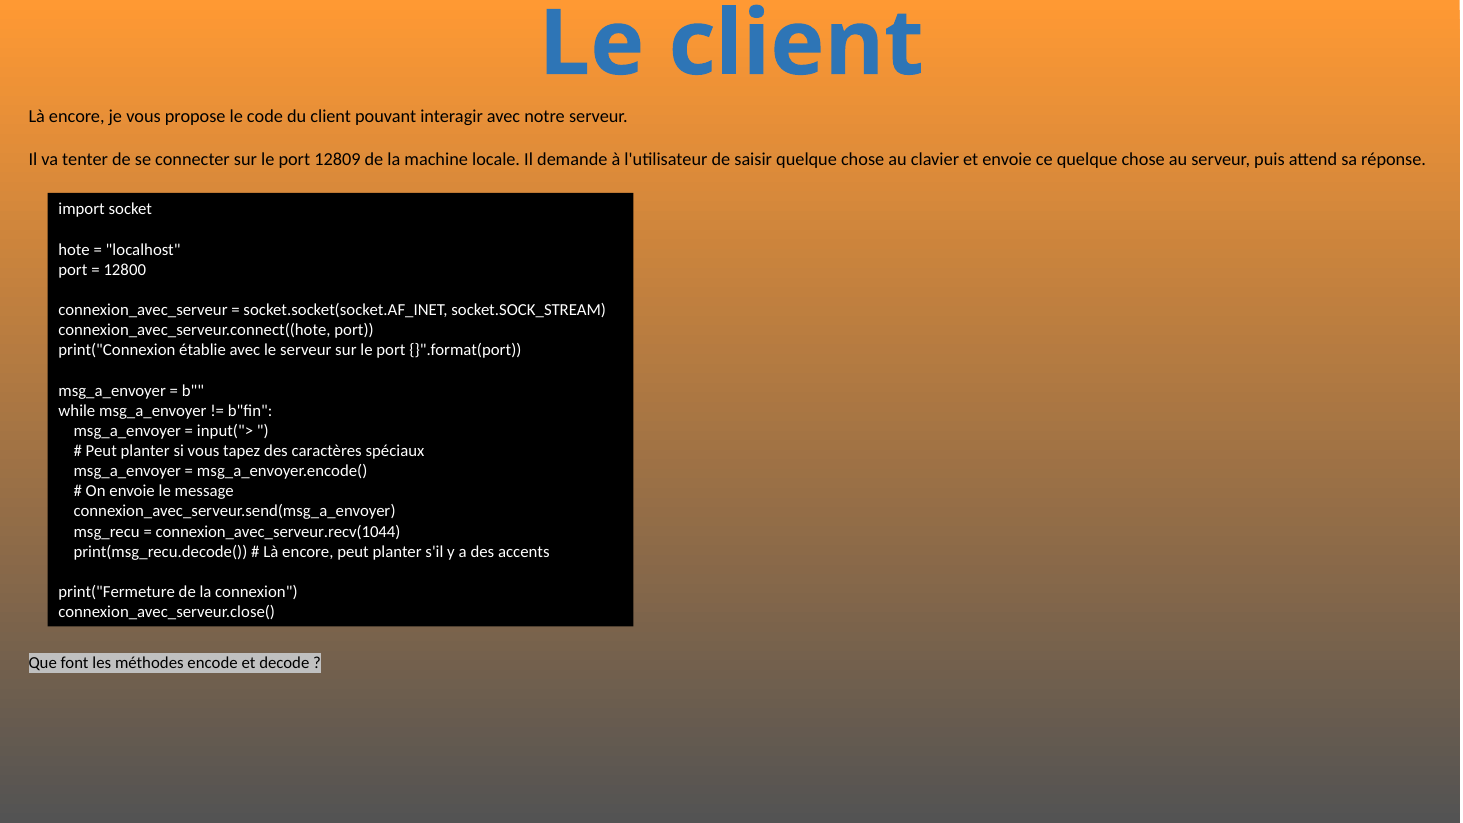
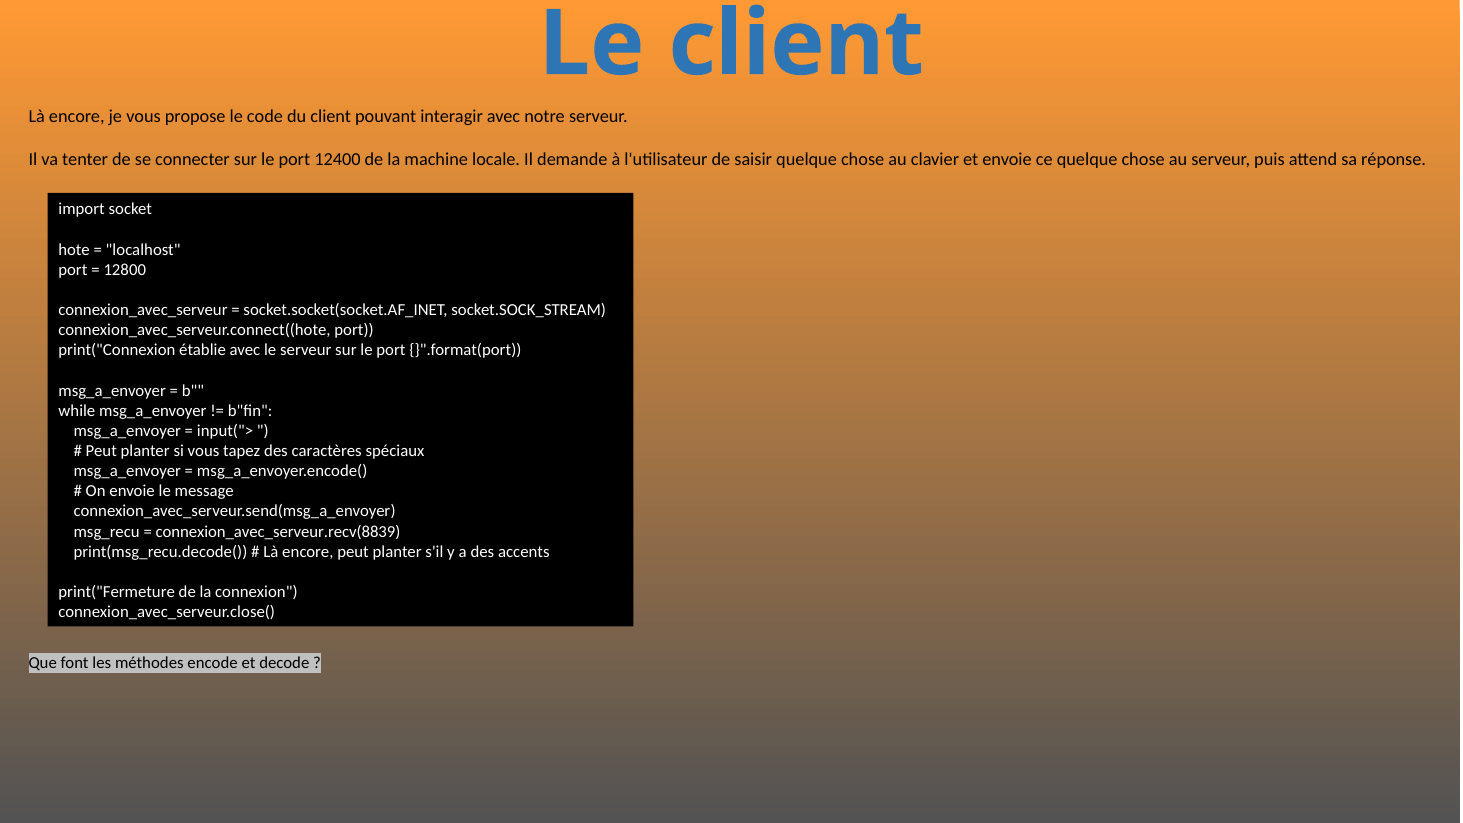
12809: 12809 -> 12400
connexion_avec_serveur.recv(1044: connexion_avec_serveur.recv(1044 -> connexion_avec_serveur.recv(8839
